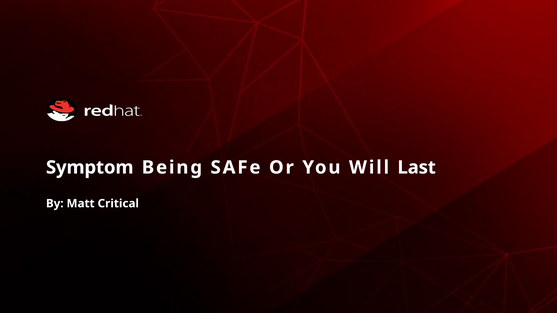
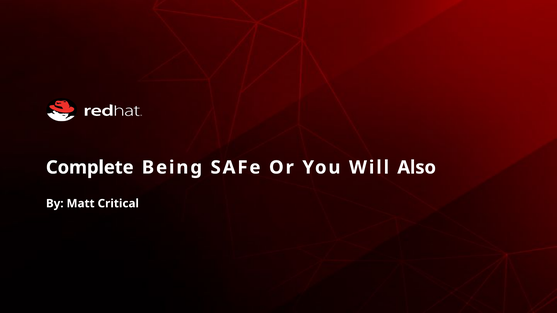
Symptom: Symptom -> Complete
Last: Last -> Also
